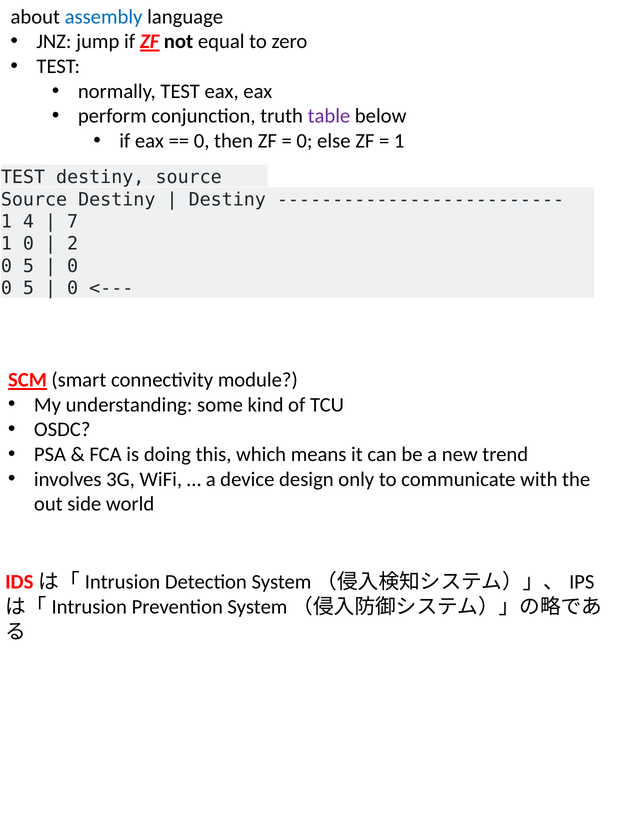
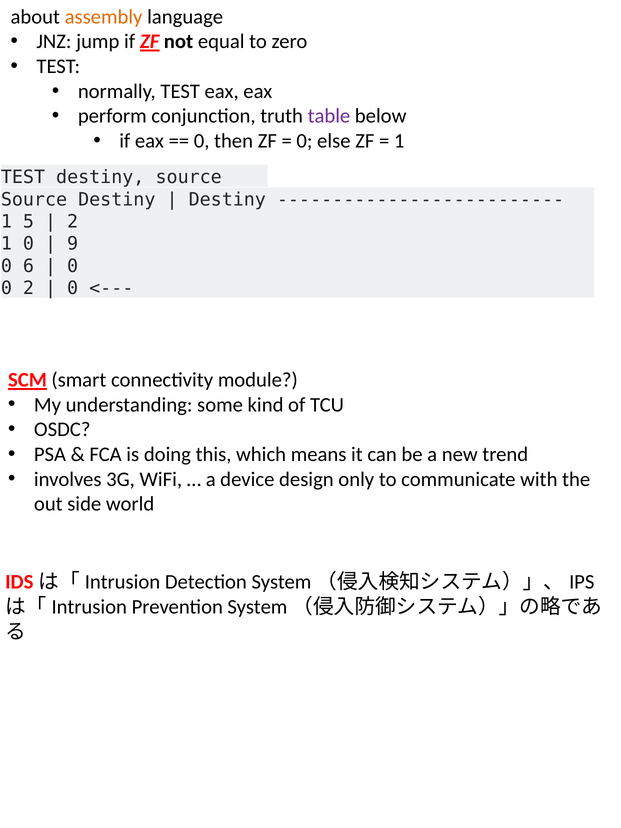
assembly colour: blue -> orange
4: 4 -> 5
7 at (73, 222): 7 -> 2
2: 2 -> 9
5 at (28, 266): 5 -> 6
5 at (28, 288): 5 -> 2
